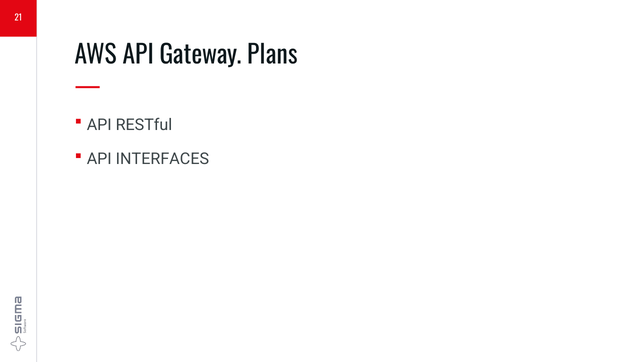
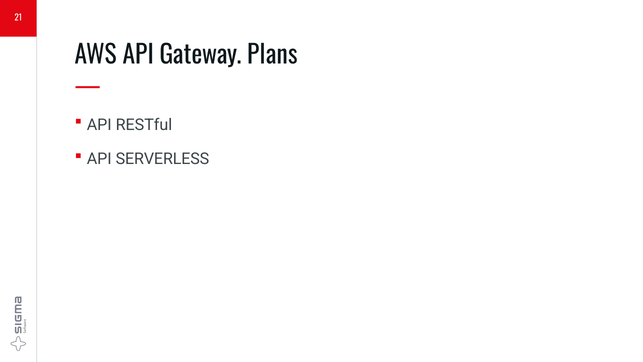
INTERFACES: INTERFACES -> SERVERLESS
